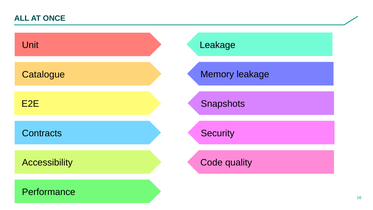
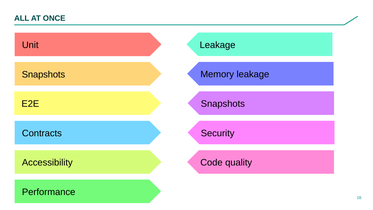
Catalogue at (43, 74): Catalogue -> Snapshots
